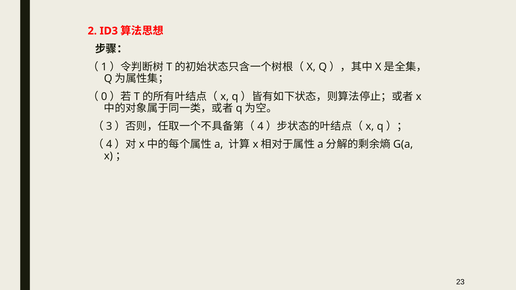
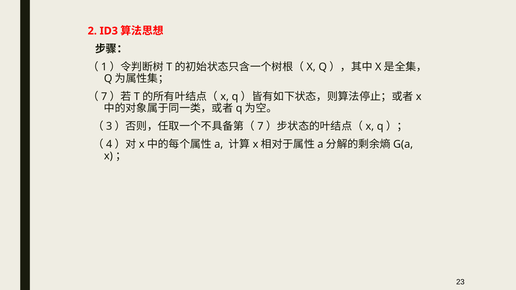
0 at (104, 97): 0 -> 7
4 at (260, 126): 4 -> 7
